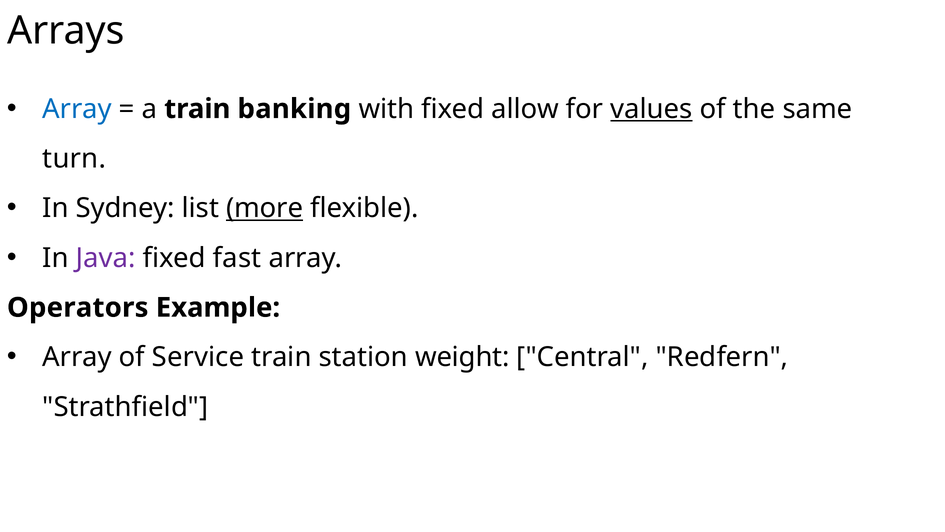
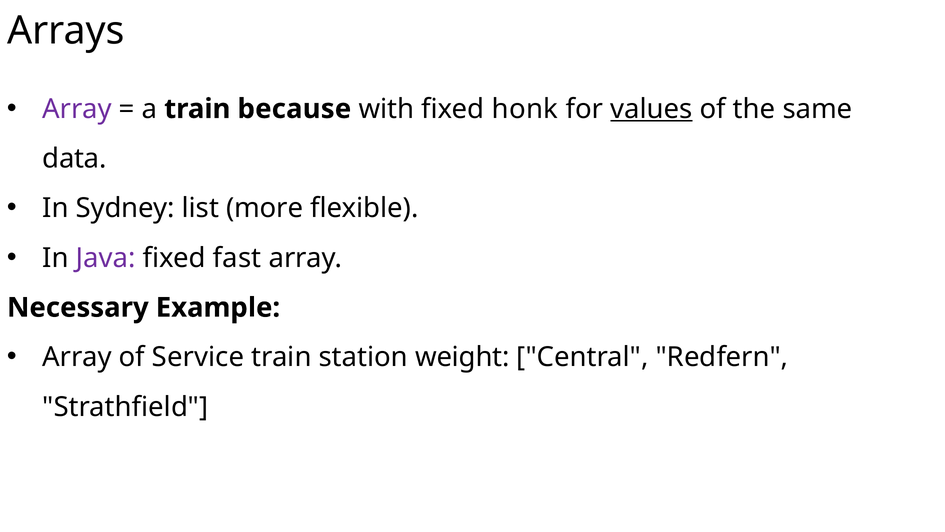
Array at (77, 109) colour: blue -> purple
banking: banking -> because
allow: allow -> honk
turn: turn -> data
more underline: present -> none
Operators: Operators -> Necessary
